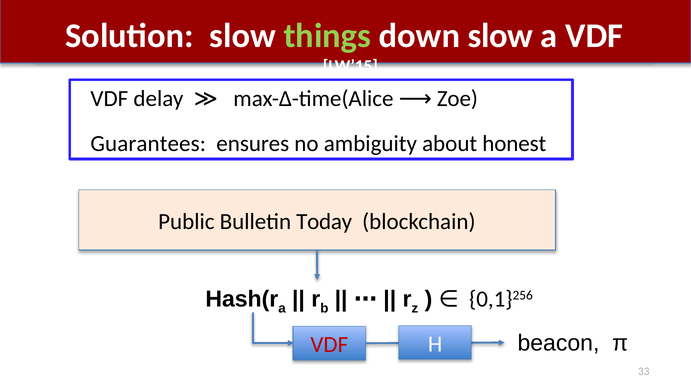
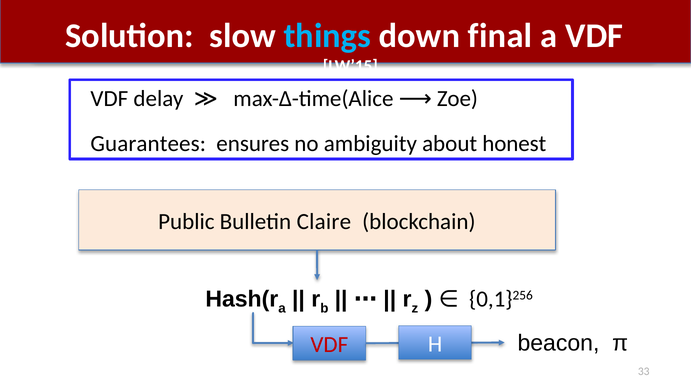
things colour: light green -> light blue
down slow: slow -> final
Today: Today -> Claire
